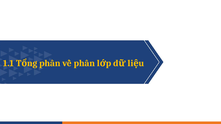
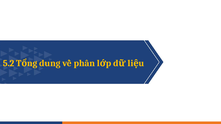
1.1: 1.1 -> 5.2
phân at (50, 63): phân -> dung
